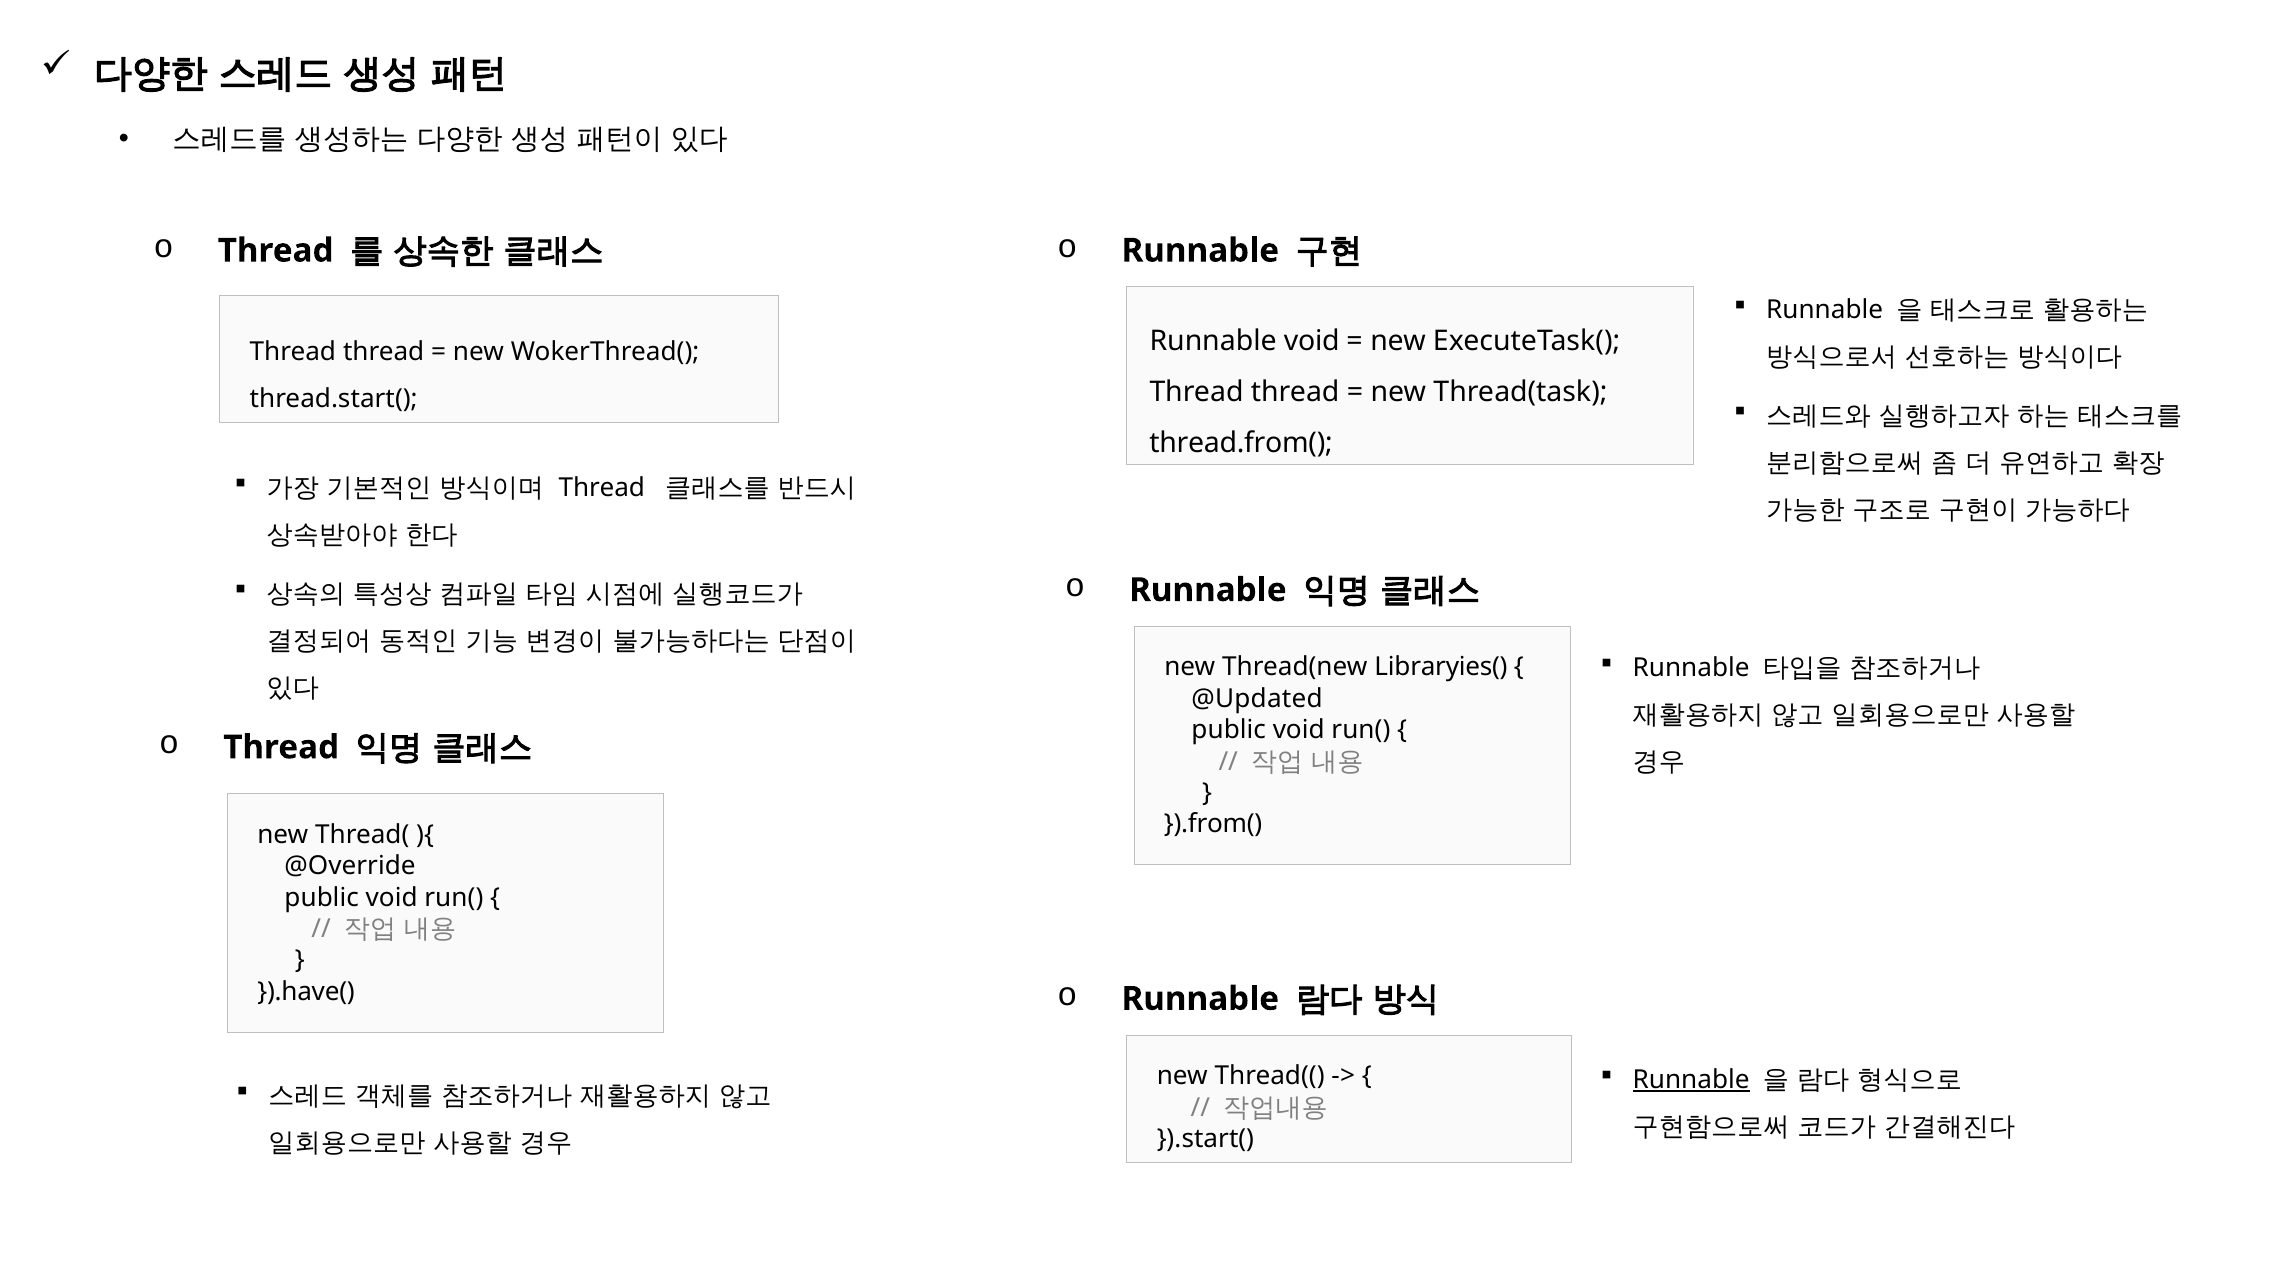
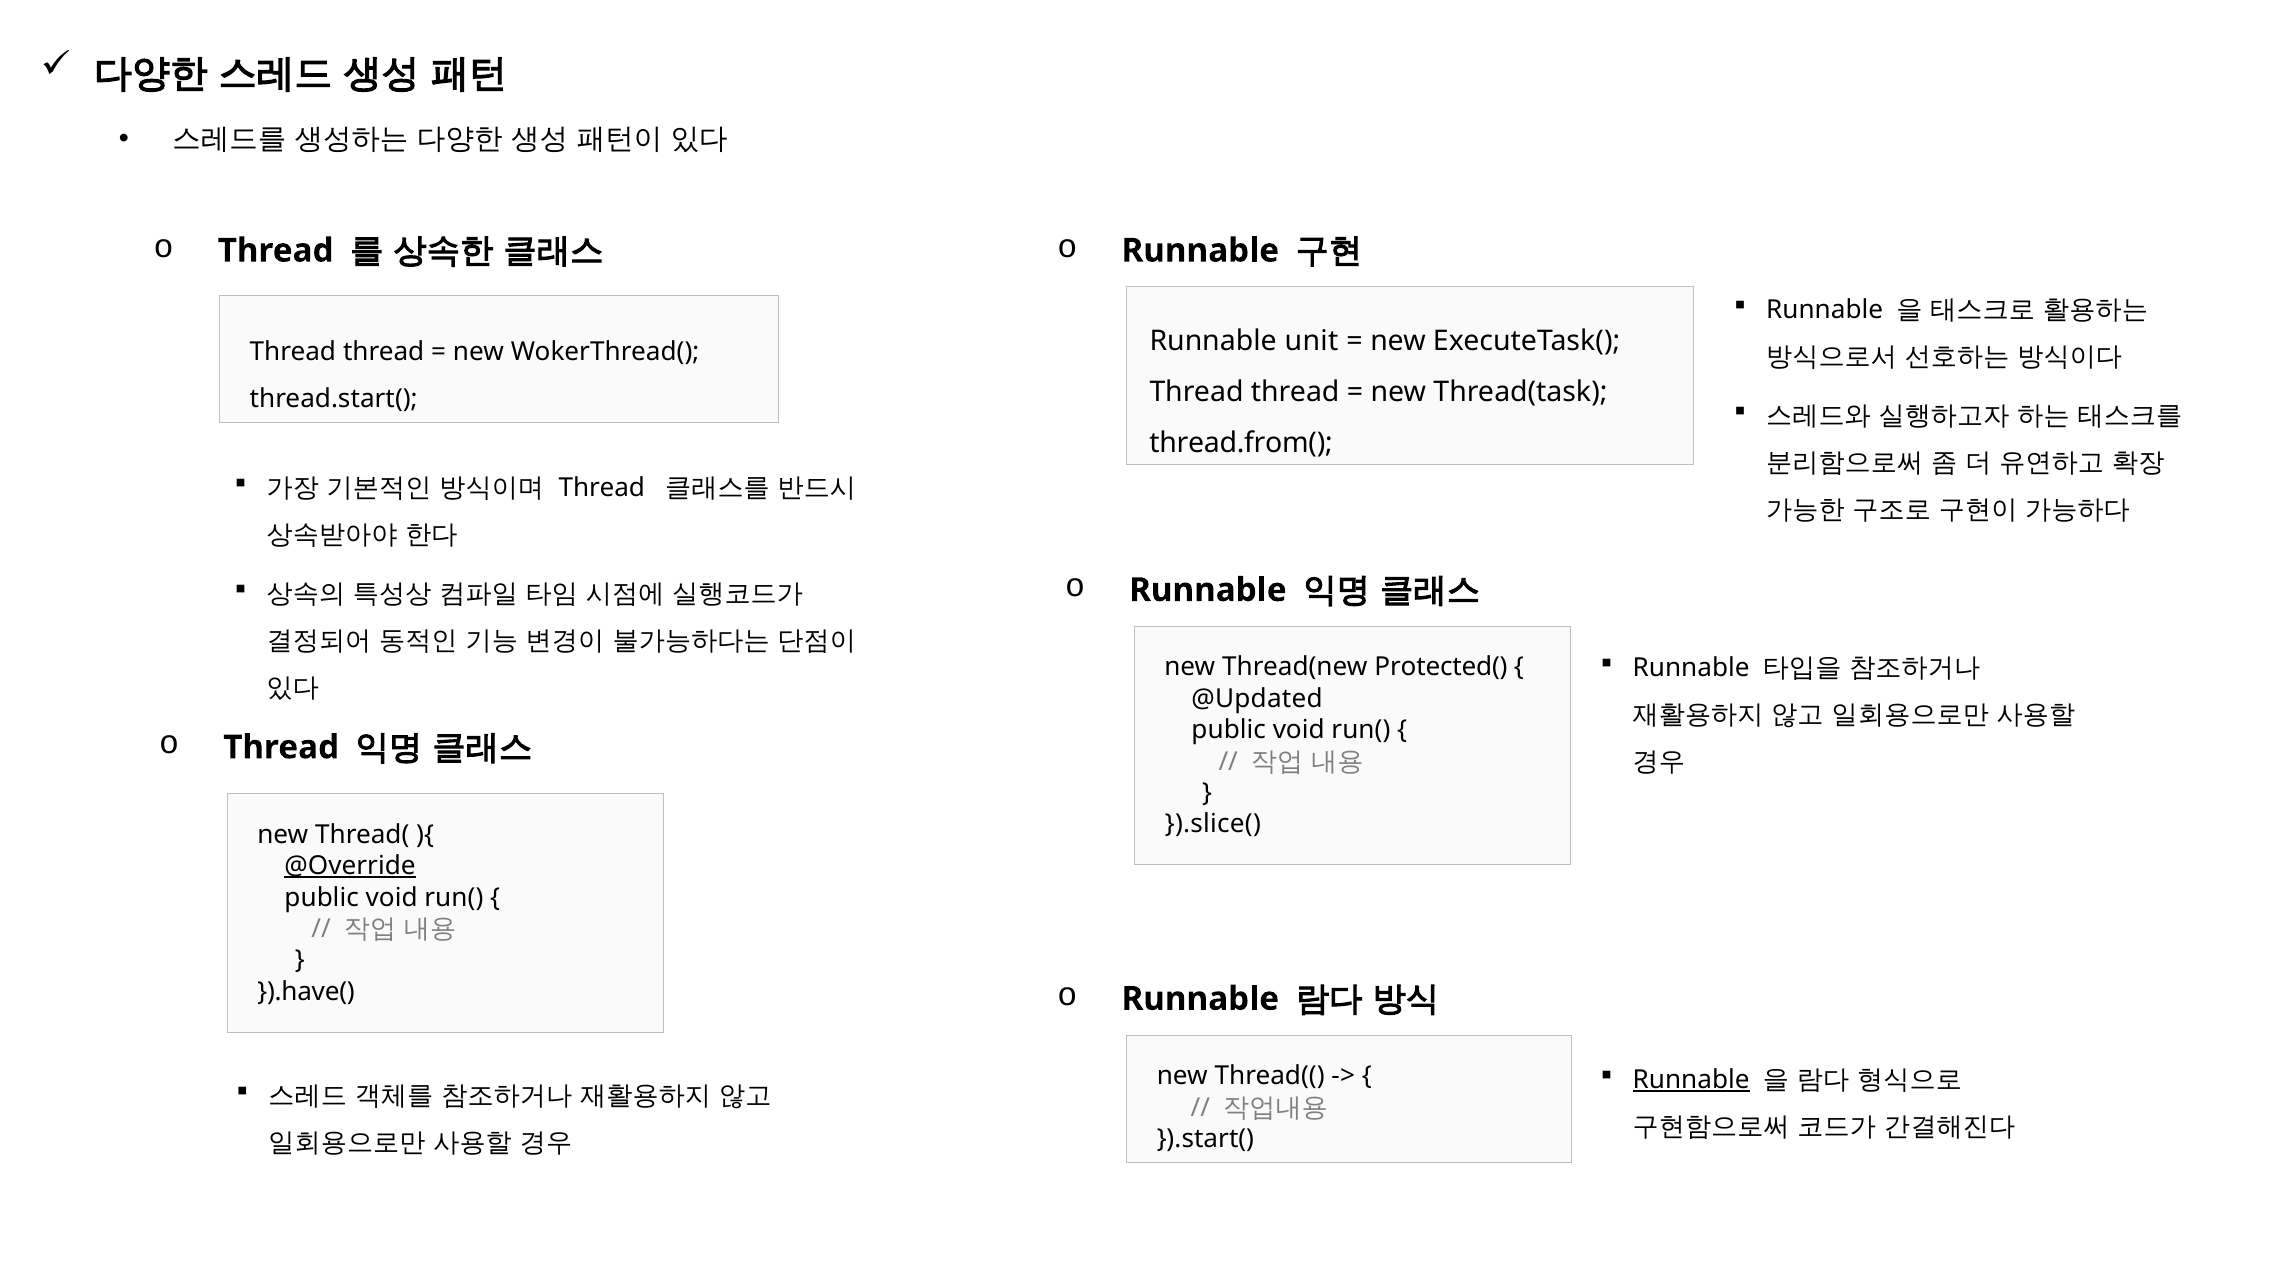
Runnable void: void -> unit
Libraryies(: Libraryies( -> Protected(
}).from(: }).from( -> }).slice(
@Override underline: none -> present
